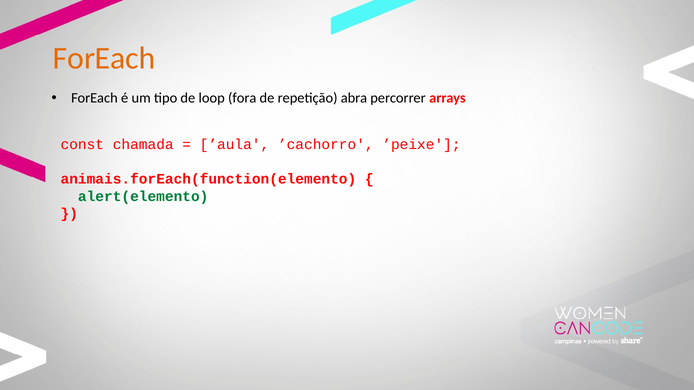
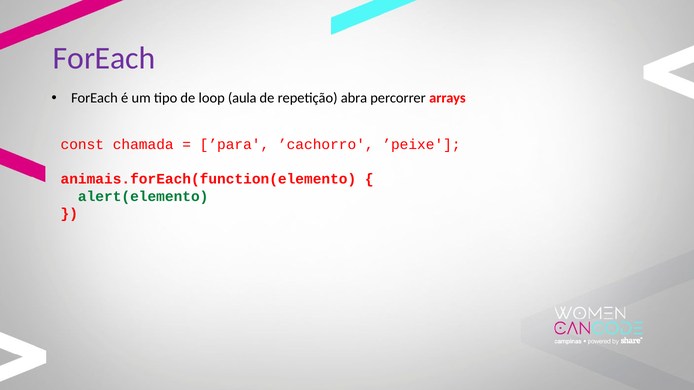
ForEach at (104, 58) colour: orange -> purple
fora: fora -> aula
’aula: ’aula -> ’para
